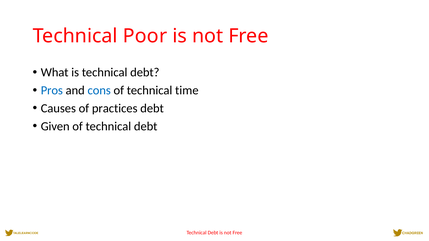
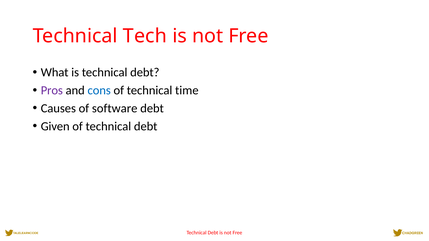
Poor: Poor -> Tech
Pros colour: blue -> purple
practices: practices -> software
